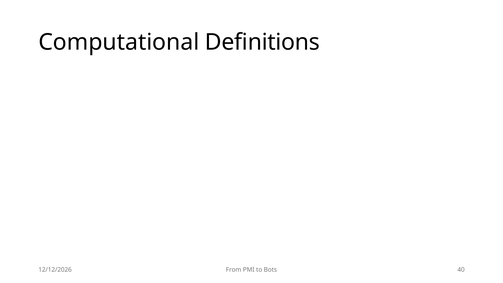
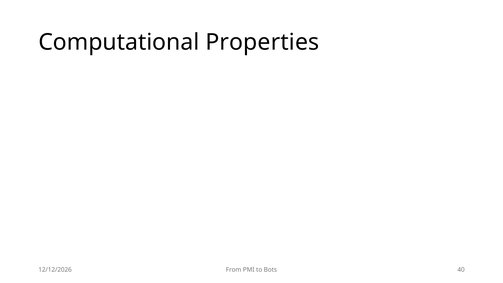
Definitions: Definitions -> Properties
